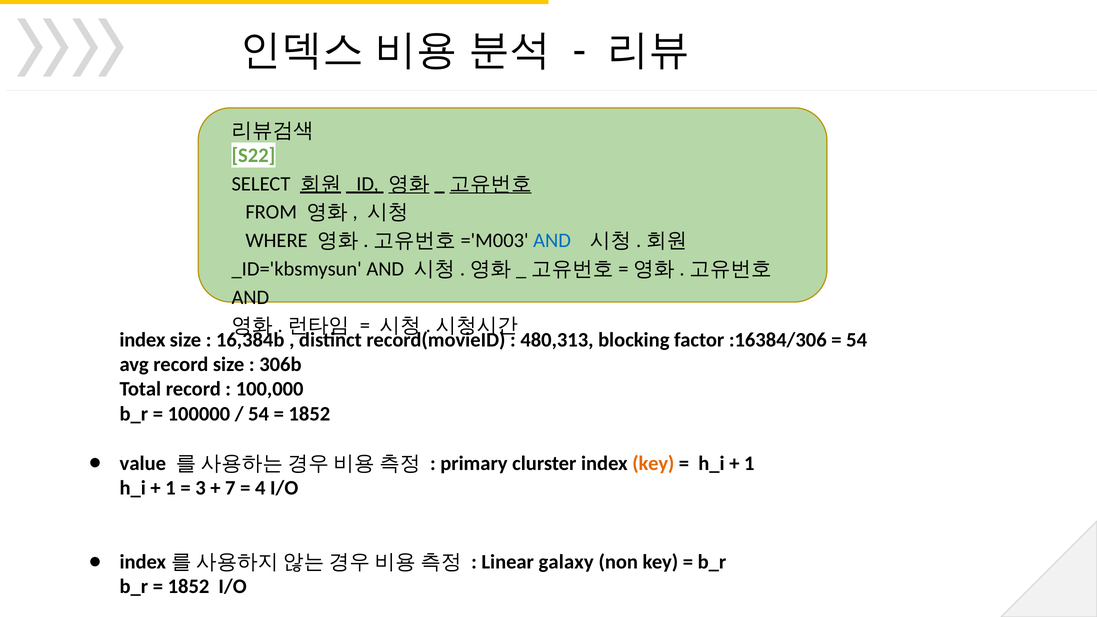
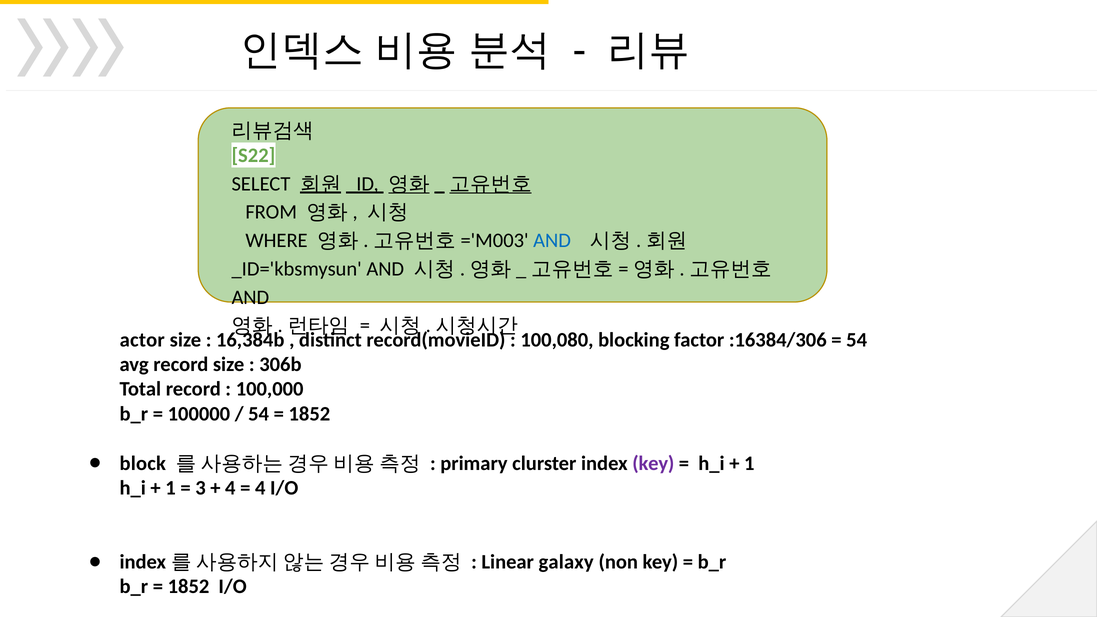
index at (142, 340): index -> actor
480,313: 480,313 -> 100,080
value: value -> block
key at (653, 463) colour: orange -> purple
7 at (230, 488): 7 -> 4
